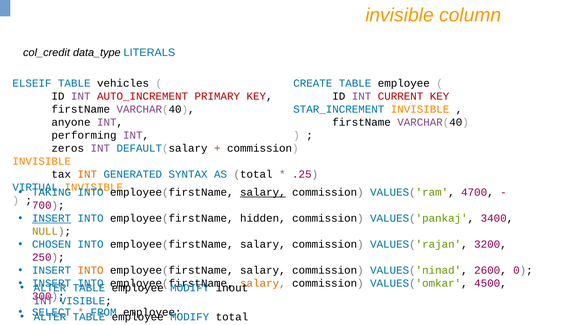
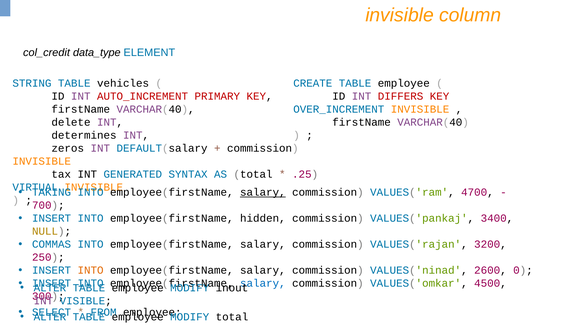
LITERALS: LITERALS -> ELEMENT
ELSEIF: ELSEIF -> STRING
CURRENT: CURRENT -> DIFFERS
STAR_INCREMENT: STAR_INCREMENT -> OVER_INCREMENT
anyone: anyone -> delete
performing: performing -> determines
INT at (87, 174) colour: orange -> black
INSERT at (52, 218) underline: present -> none
CHOSEN: CHOSEN -> COMMAS
salary at (263, 283) colour: orange -> blue
